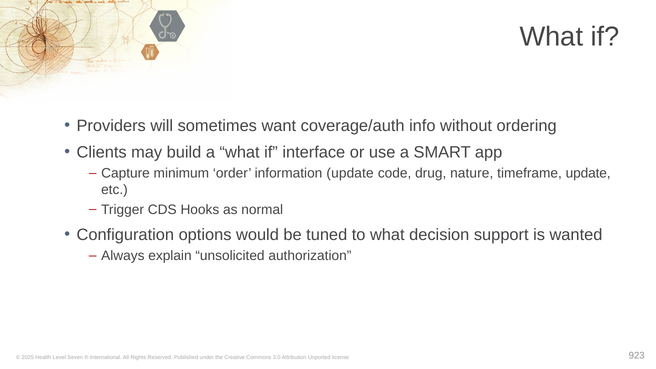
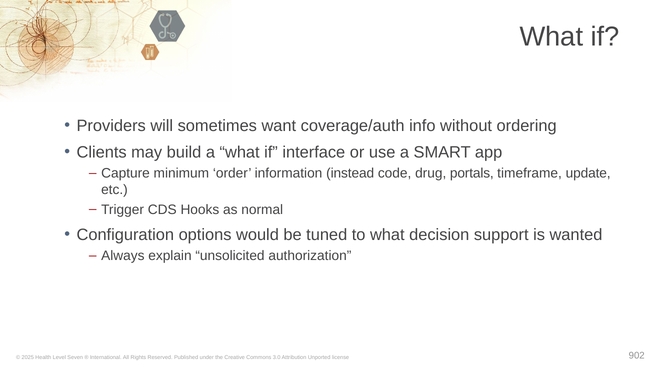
information update: update -> instead
nature: nature -> portals
923: 923 -> 902
